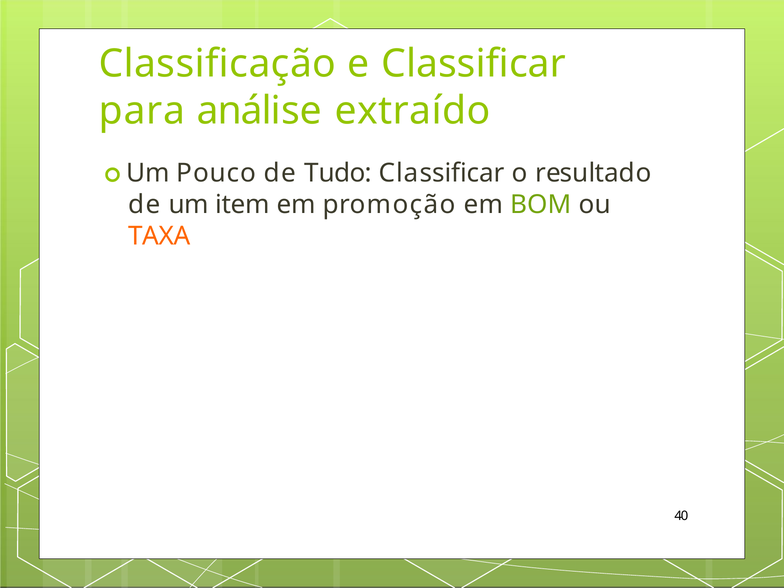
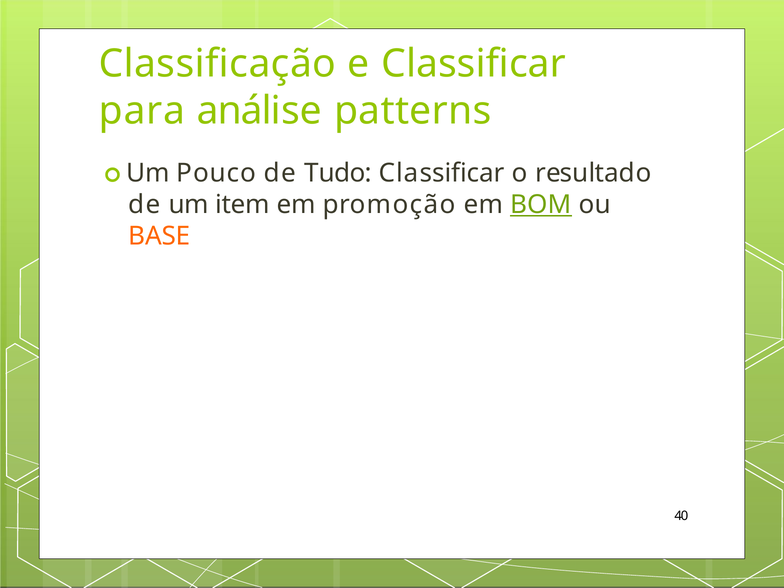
extraído: extraído -> patterns
BOM underline: none -> present
TAXA: TAXA -> BASE
